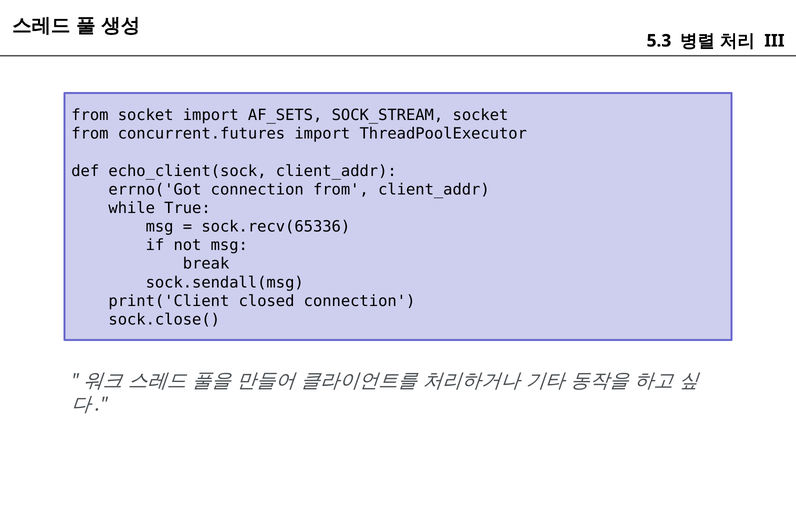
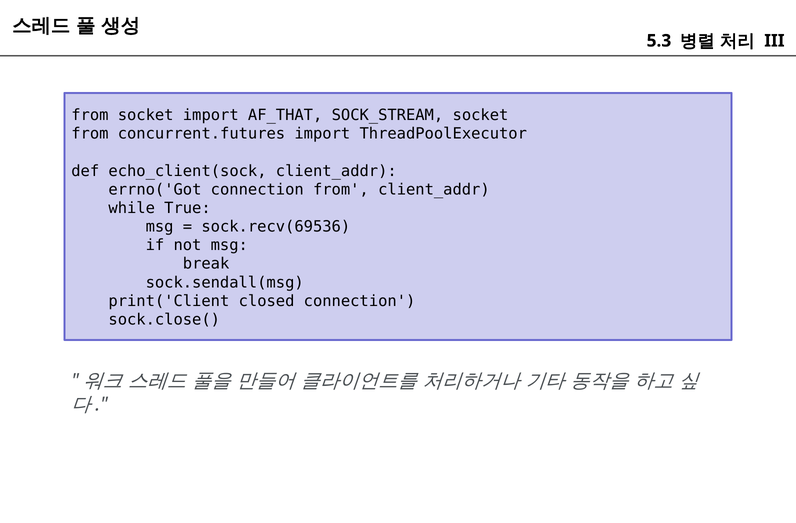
AF_SETS: AF_SETS -> AF_THAT
sock.recv(65336: sock.recv(65336 -> sock.recv(69536
